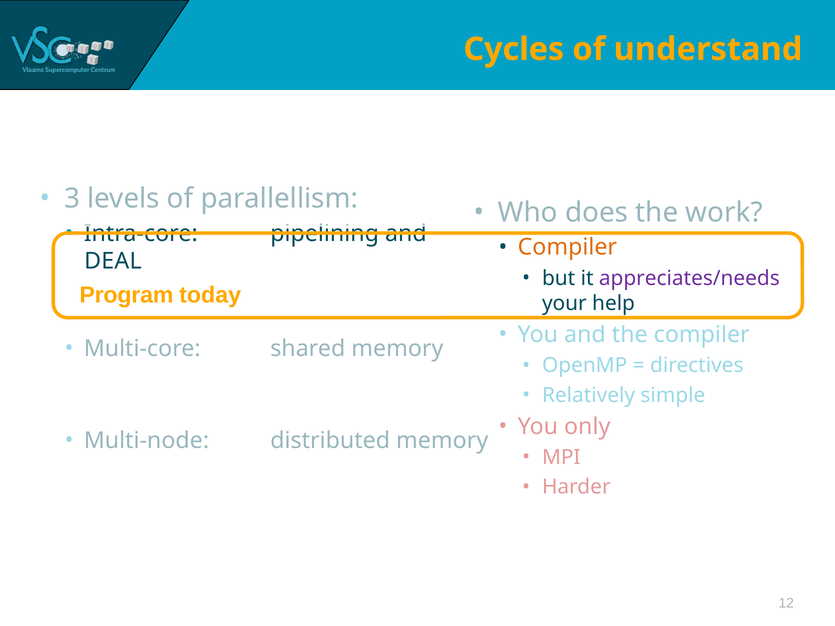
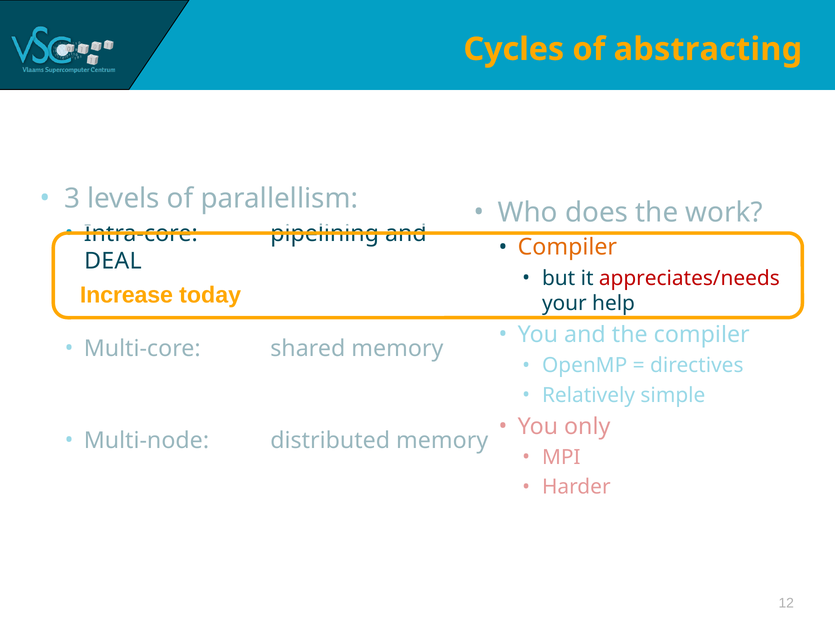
understand: understand -> abstracting
appreciates/needs colour: purple -> red
Program: Program -> Increase
